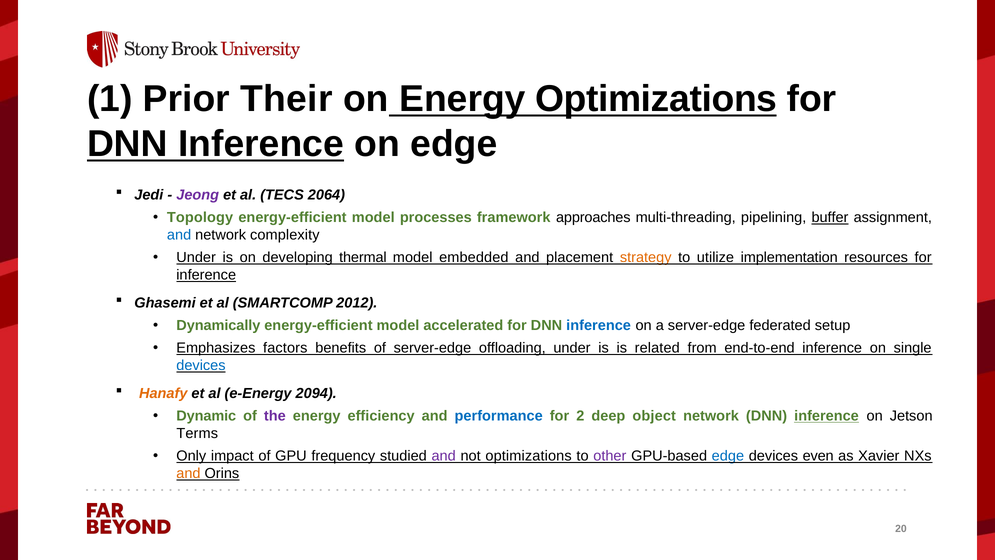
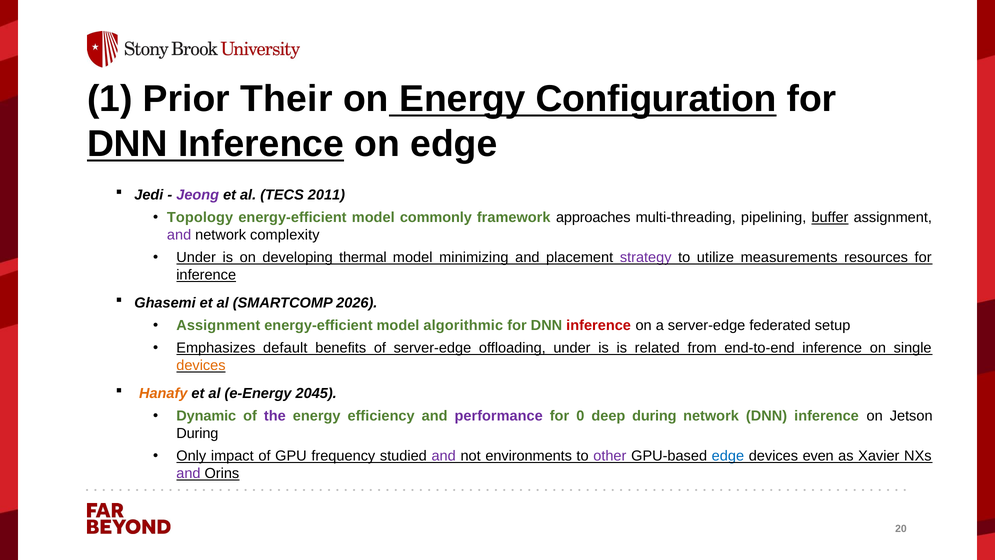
Energy Optimizations: Optimizations -> Configuration
2064: 2064 -> 2011
processes: processes -> commonly
and at (179, 235) colour: blue -> purple
embedded: embedded -> minimizing
strategy colour: orange -> purple
implementation: implementation -> measurements
2012: 2012 -> 2026
Dynamically at (218, 325): Dynamically -> Assignment
accelerated: accelerated -> algorithmic
inference at (599, 325) colour: blue -> red
factors: factors -> default
devices at (201, 365) colour: blue -> orange
2094: 2094 -> 2045
performance colour: blue -> purple
2: 2 -> 0
deep object: object -> during
inference at (827, 416) underline: present -> none
Terms at (197, 433): Terms -> During
not optimizations: optimizations -> environments
and at (188, 473) colour: orange -> purple
